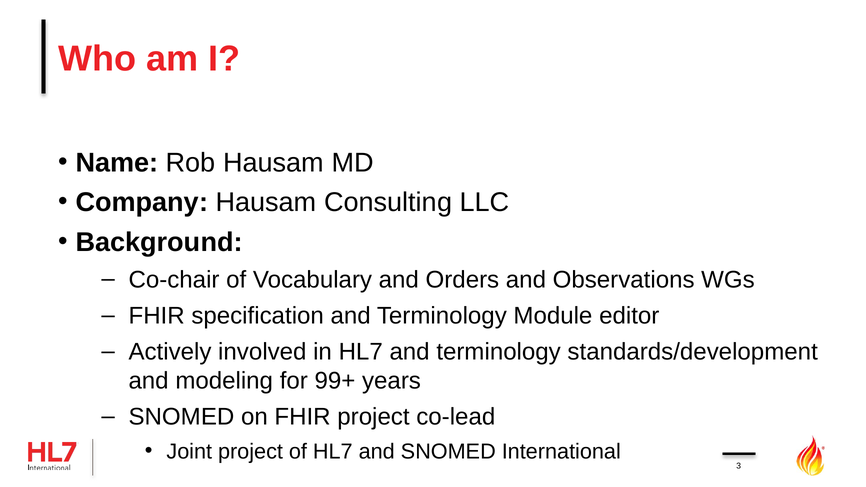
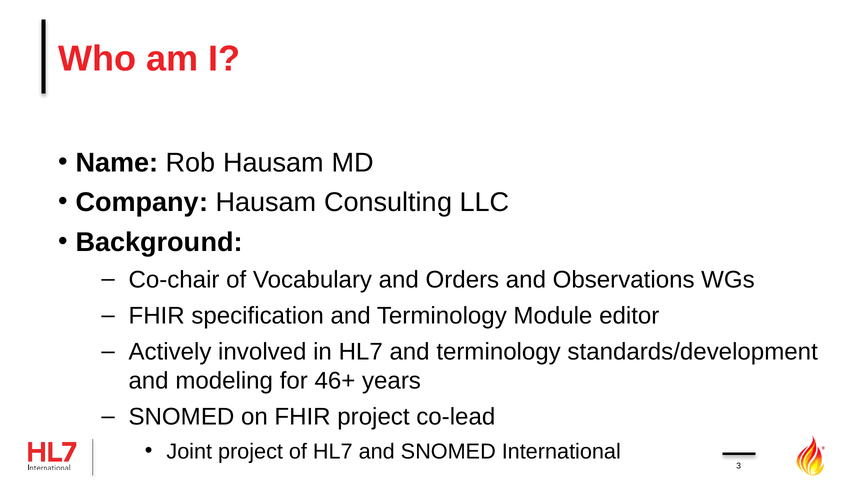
99+: 99+ -> 46+
